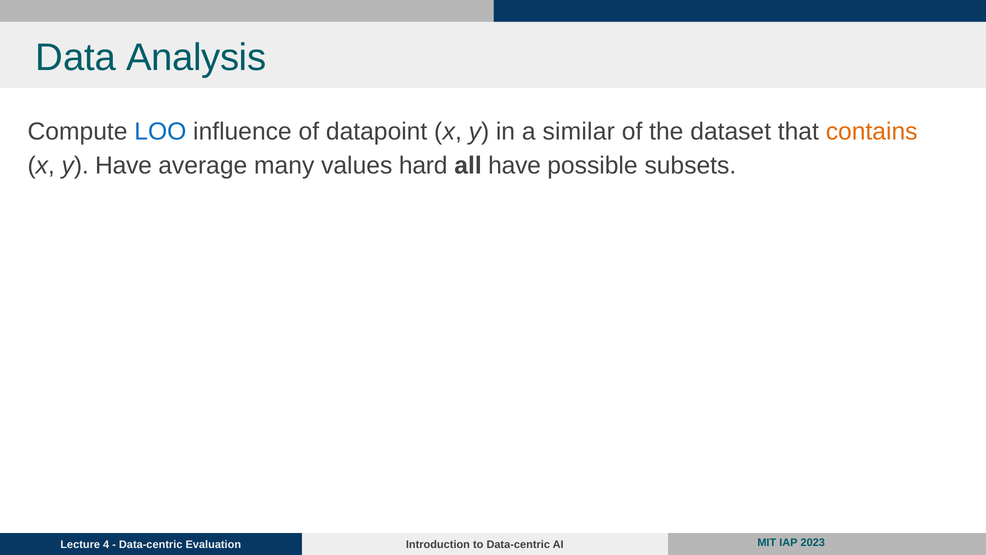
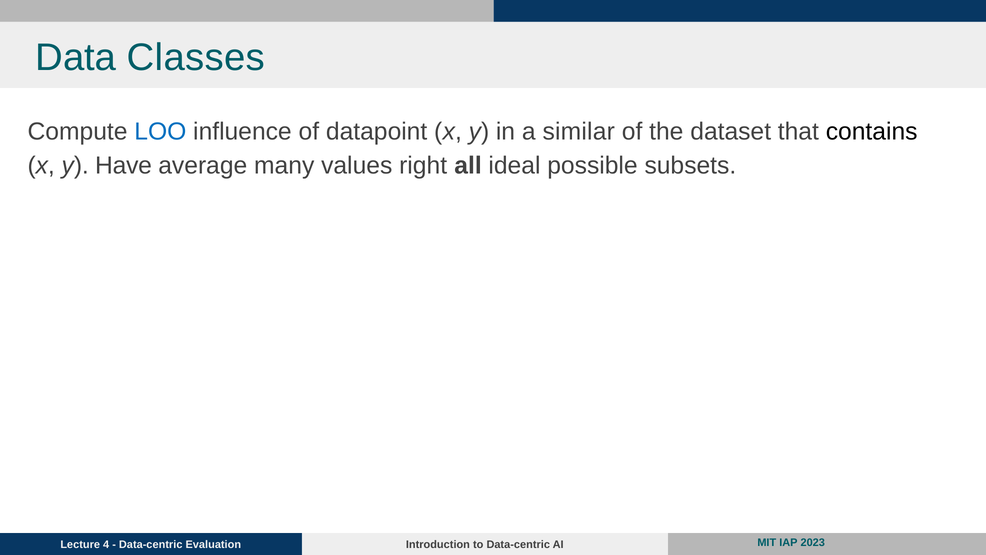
Analysis: Analysis -> Classes
contains colour: orange -> black
hard: hard -> right
all have: have -> ideal
